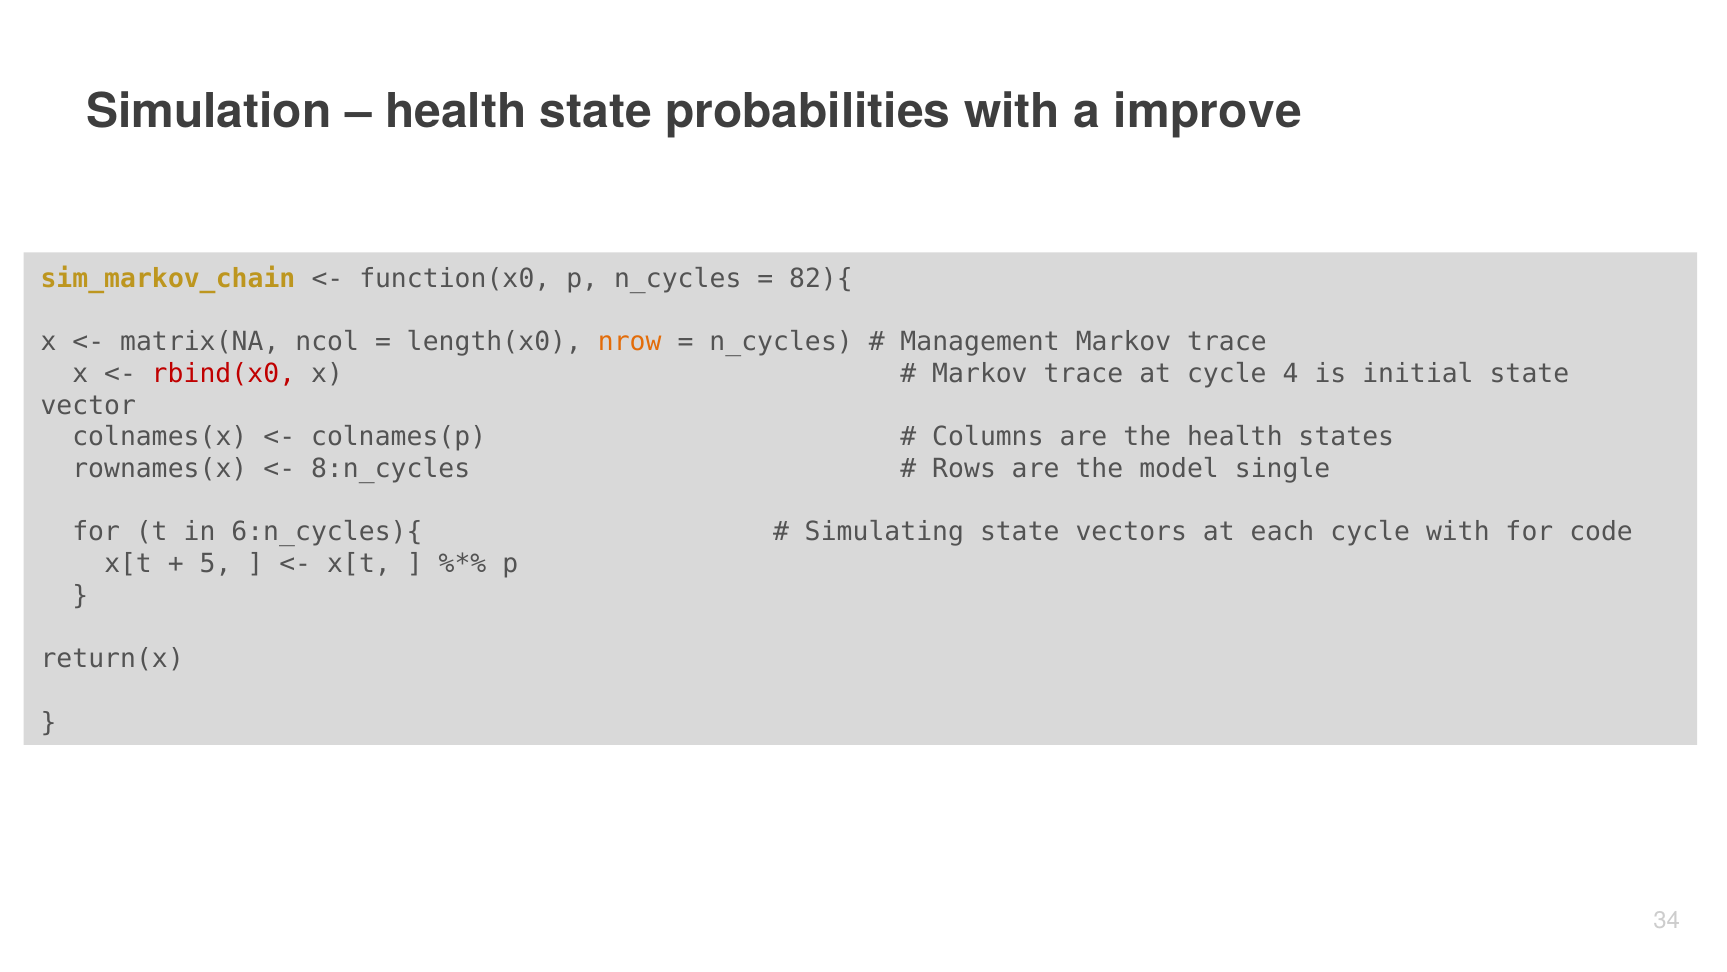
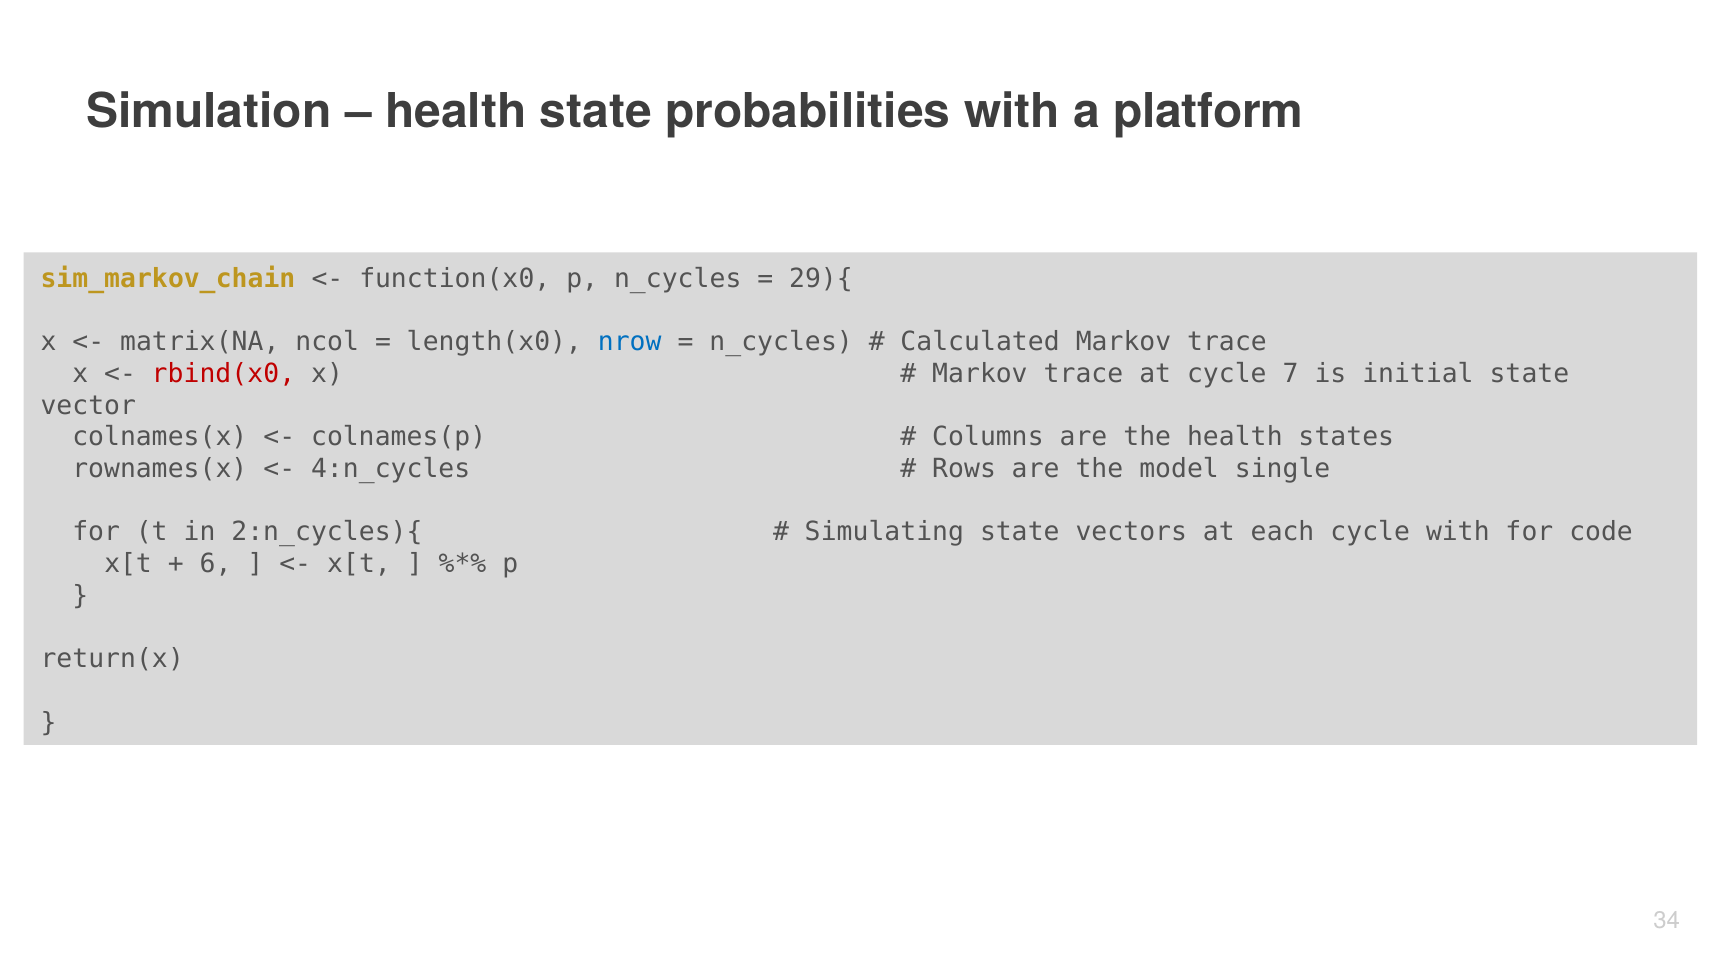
improve: improve -> platform
82){: 82){ -> 29){
nrow colour: orange -> blue
Management: Management -> Calculated
4: 4 -> 7
8:n_cycles: 8:n_cycles -> 4:n_cycles
6:n_cycles){: 6:n_cycles){ -> 2:n_cycles){
5: 5 -> 6
